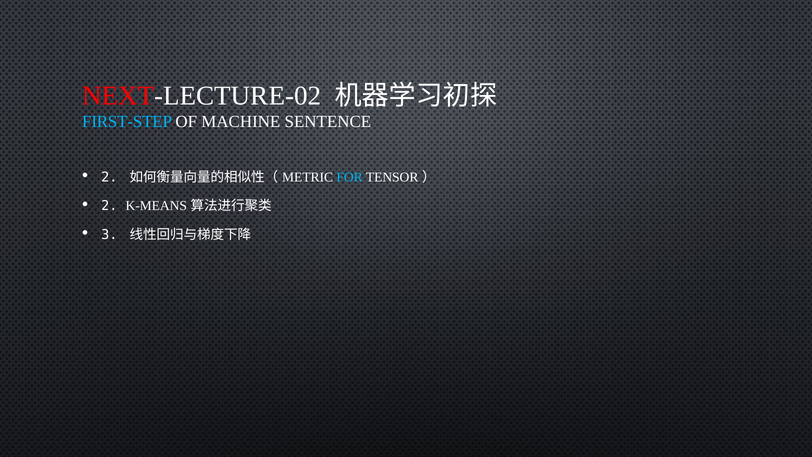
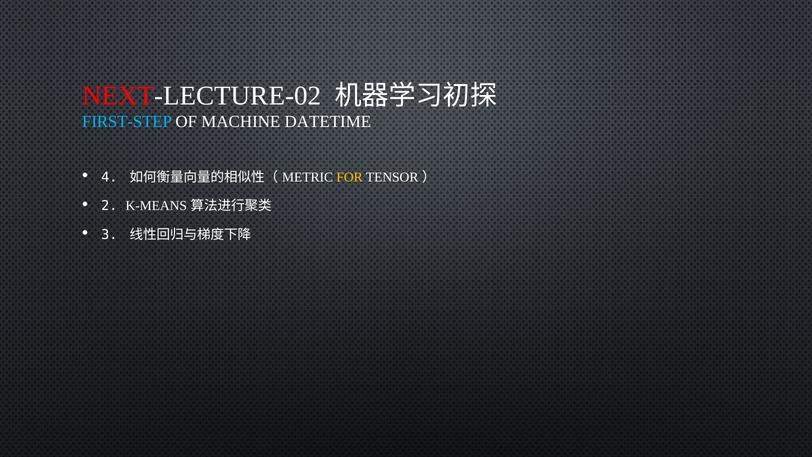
SENTENCE: SENTENCE -> DATETIME
2 at (109, 177): 2 -> 4
FOR colour: light blue -> yellow
